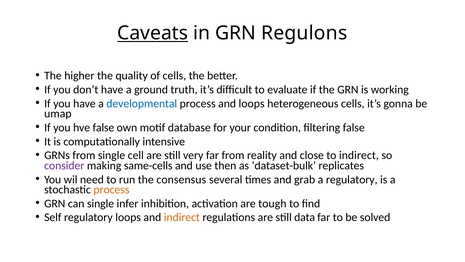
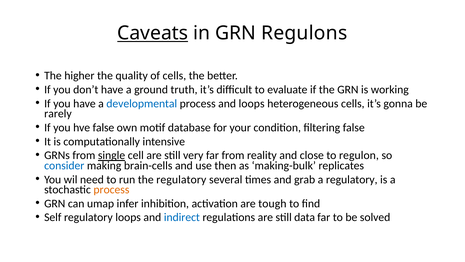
umap: umap -> rarely
single at (112, 155) underline: none -> present
to indirect: indirect -> regulon
consider colour: purple -> blue
same-cells: same-cells -> brain-cells
dataset-bulk: dataset-bulk -> making-bulk
the consensus: consensus -> regulatory
can single: single -> umap
indirect at (182, 217) colour: orange -> blue
